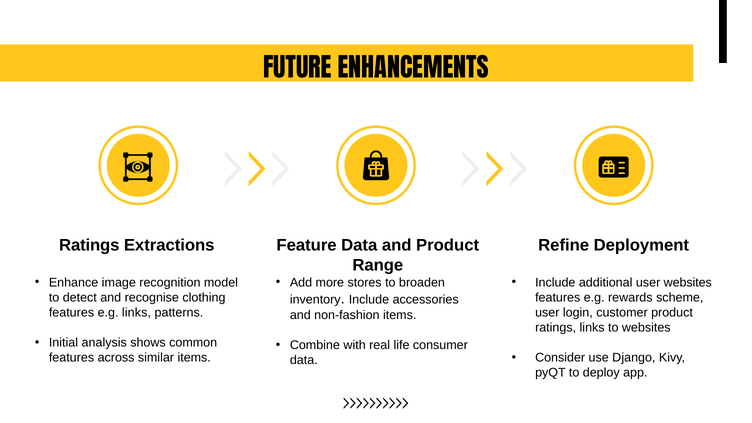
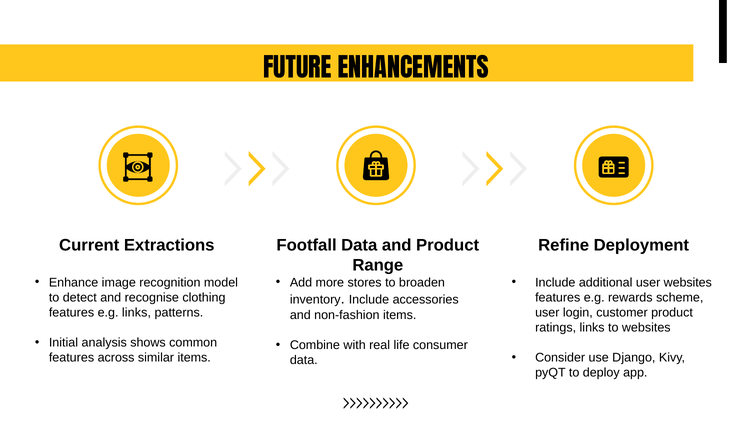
Ratings at (89, 245): Ratings -> Current
Feature: Feature -> Footfall
